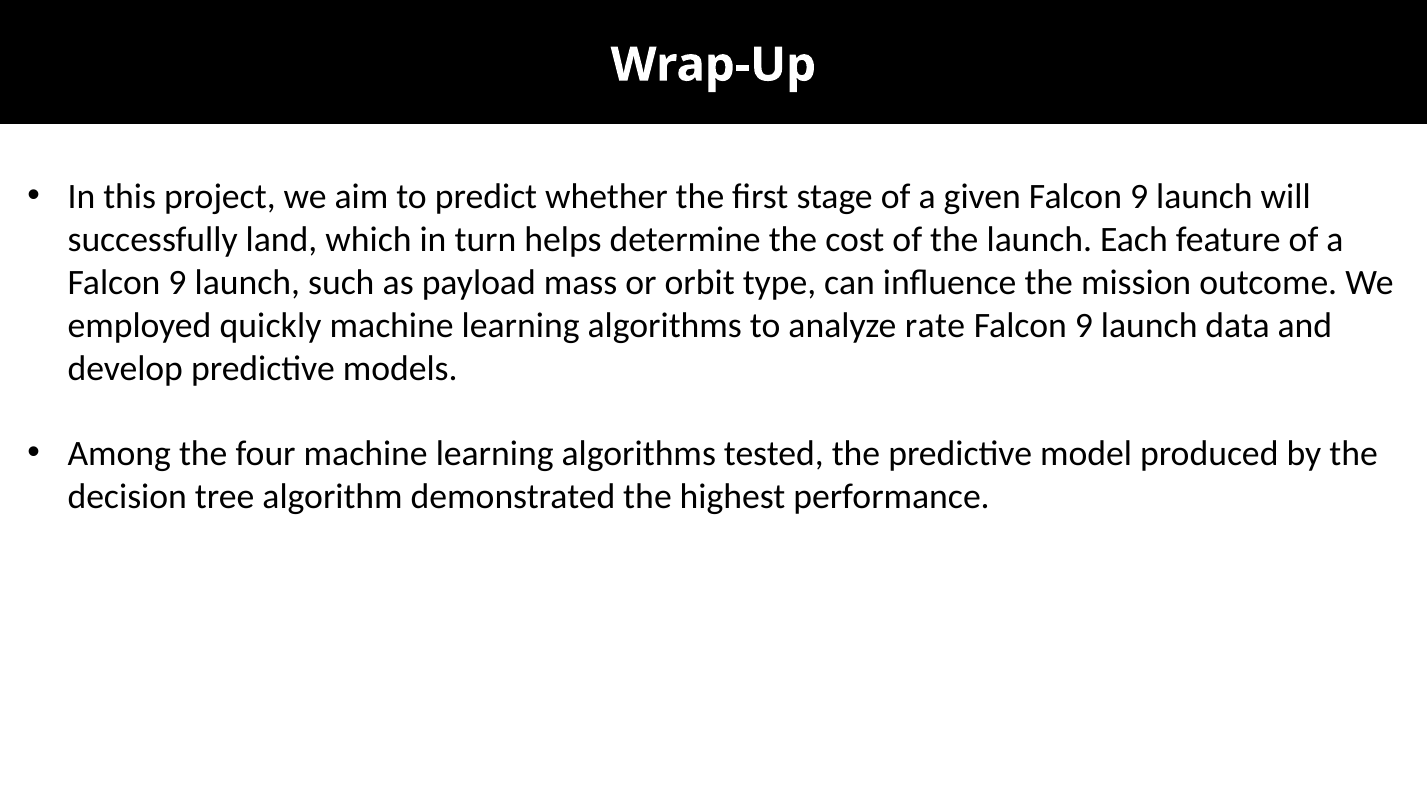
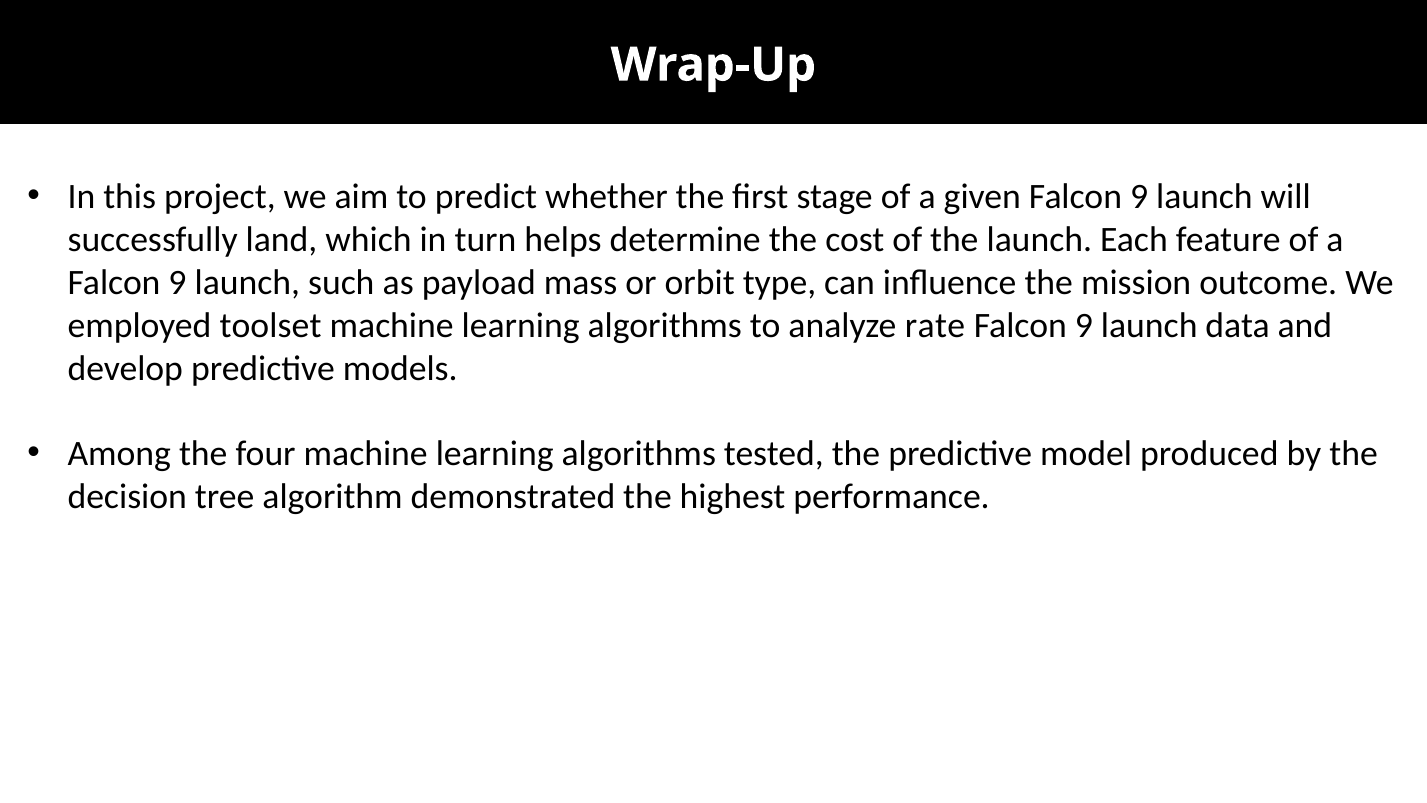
quickly: quickly -> toolset
